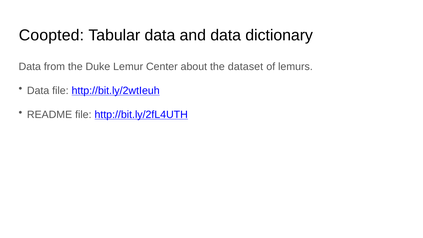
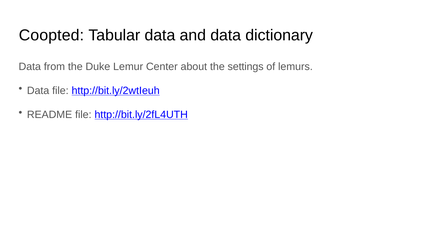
dataset: dataset -> settings
